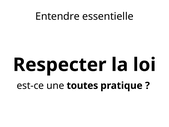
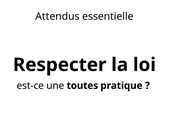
Entendre: Entendre -> Attendus
